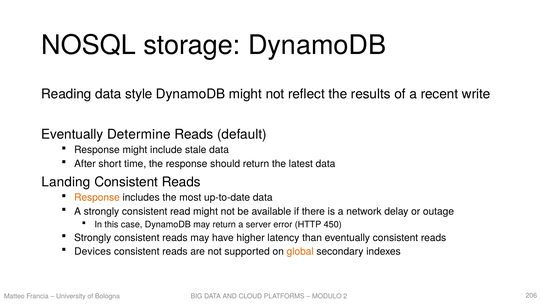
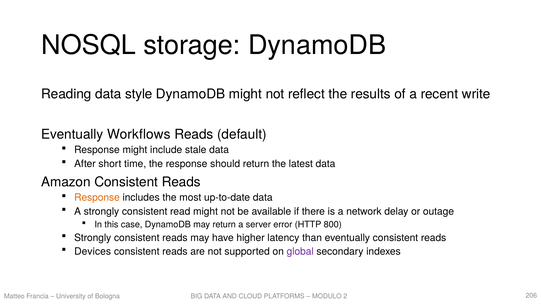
Determine: Determine -> Workflows
Landing: Landing -> Amazon
450: 450 -> 800
global colour: orange -> purple
